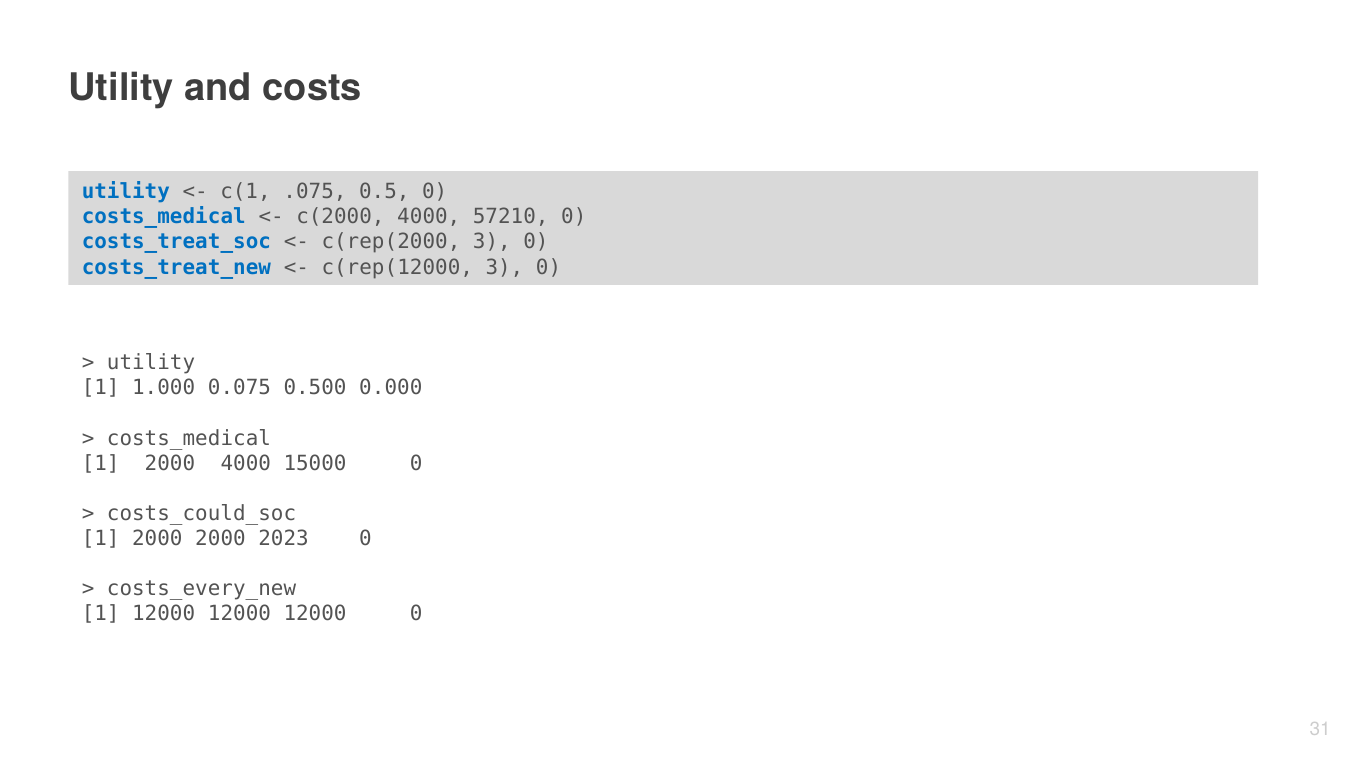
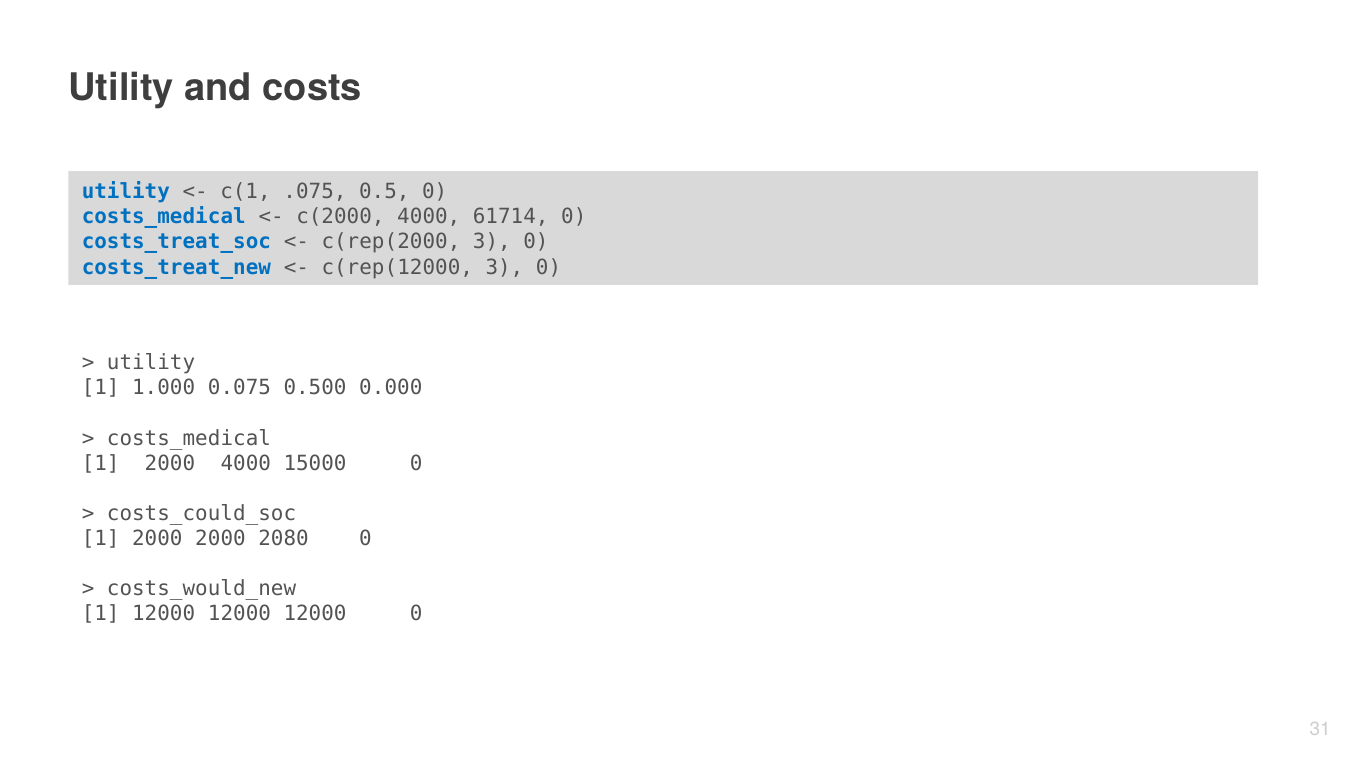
57210: 57210 -> 61714
2023: 2023 -> 2080
costs_every_new: costs_every_new -> costs_would_new
